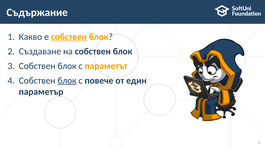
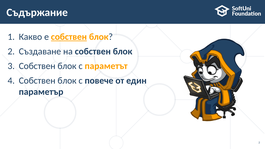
блок at (67, 81) underline: present -> none
